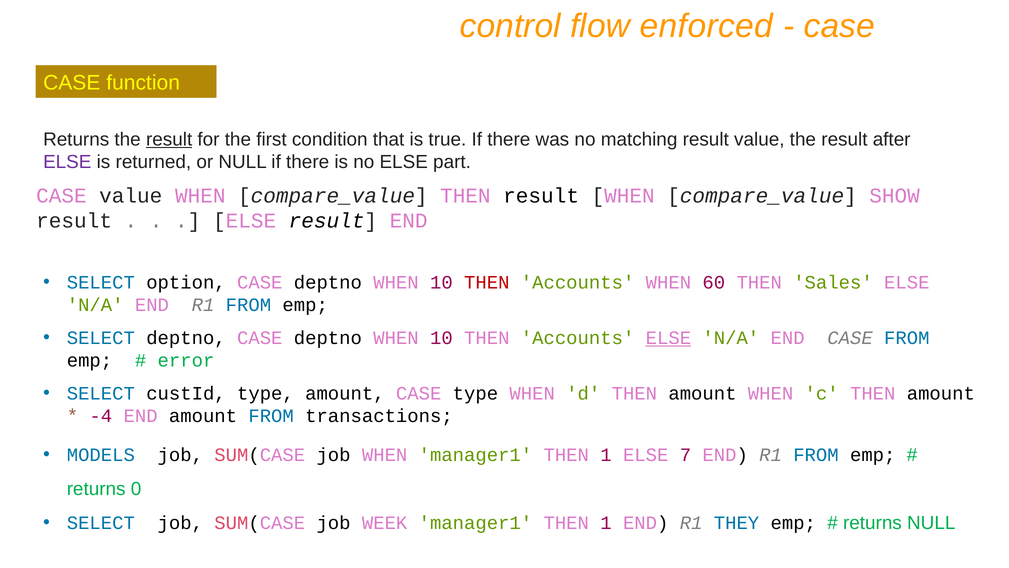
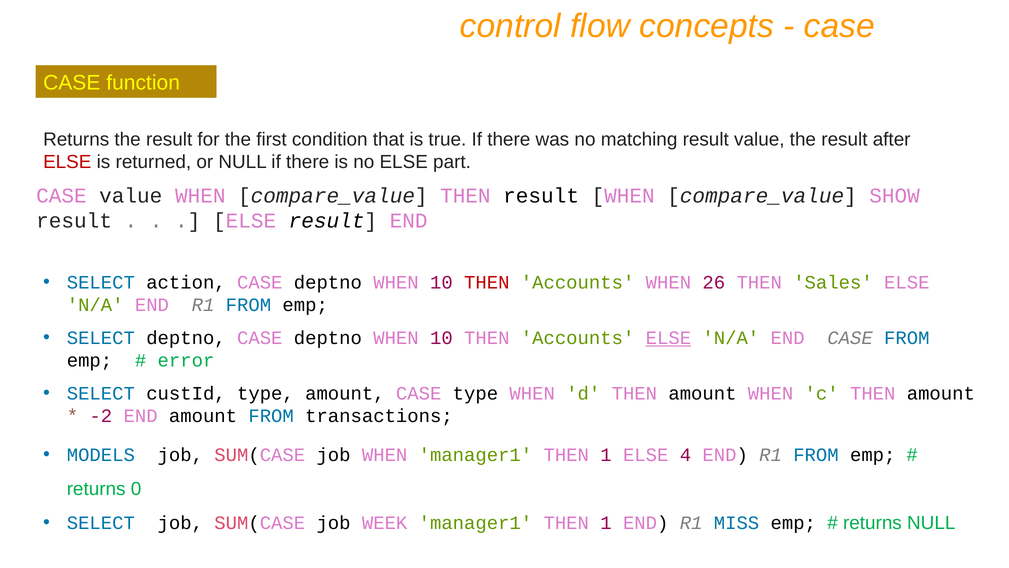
enforced: enforced -> concepts
result at (169, 139) underline: present -> none
ELSE at (67, 162) colour: purple -> red
option: option -> action
60: 60 -> 26
-4: -4 -> -2
7: 7 -> 4
THEY: THEY -> MISS
